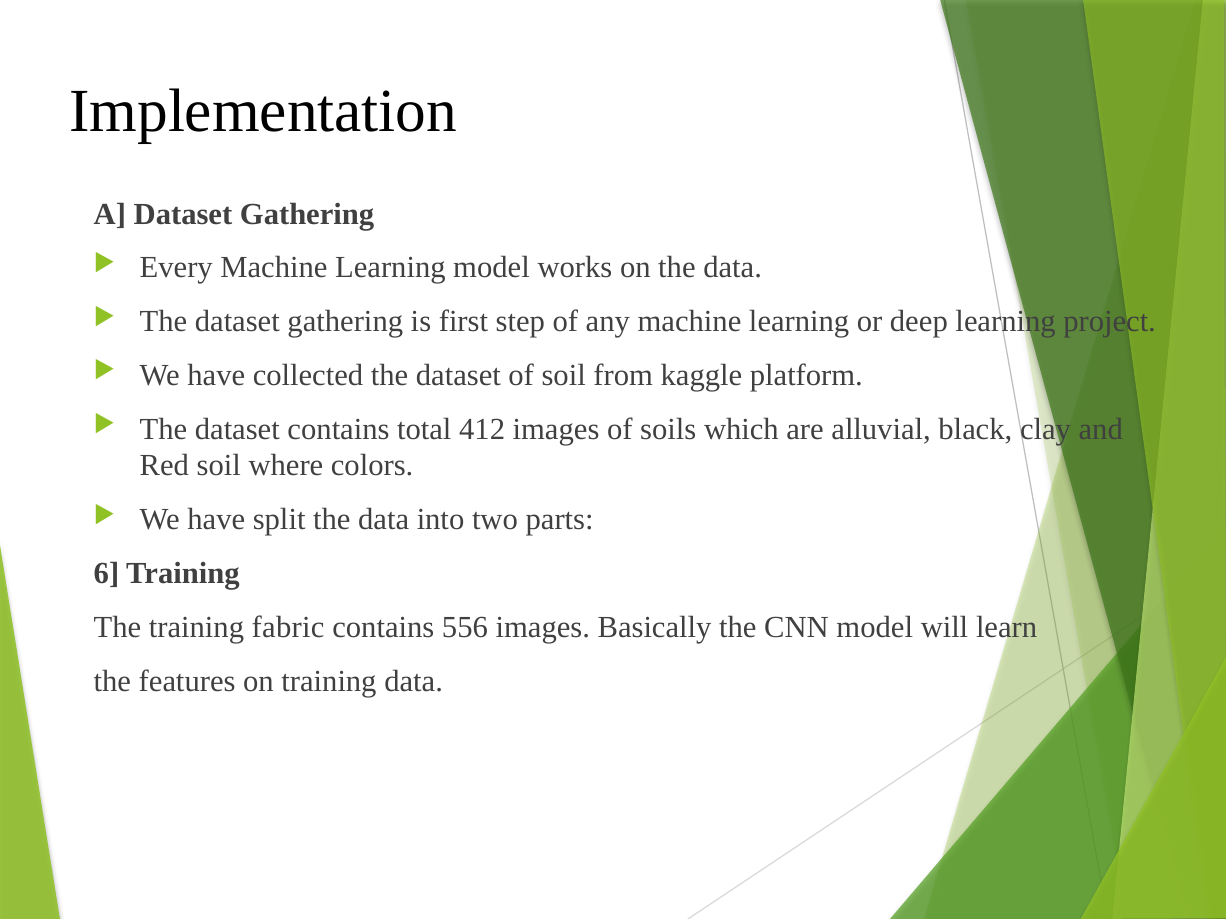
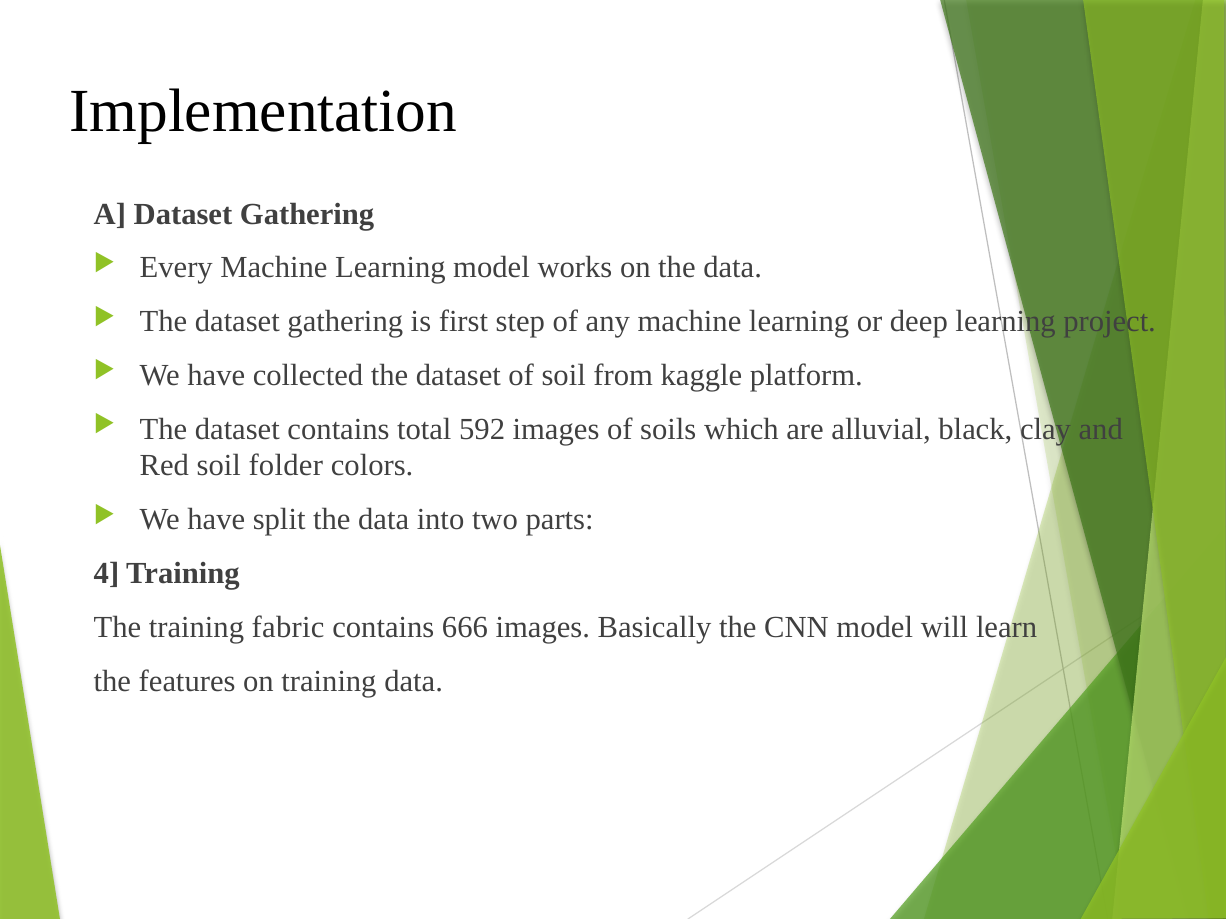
412: 412 -> 592
where: where -> folder
6: 6 -> 4
556: 556 -> 666
